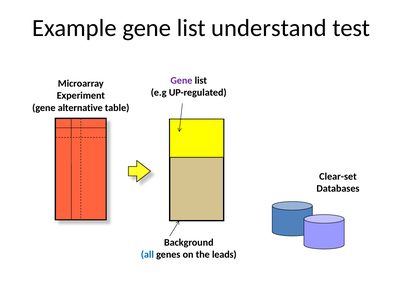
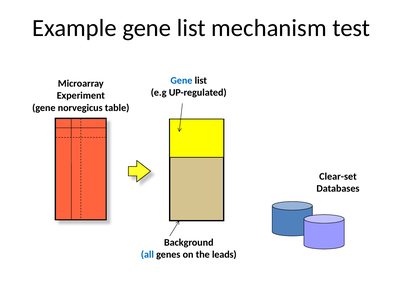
understand: understand -> mechanism
Gene at (181, 80) colour: purple -> blue
alternative: alternative -> norvegicus
